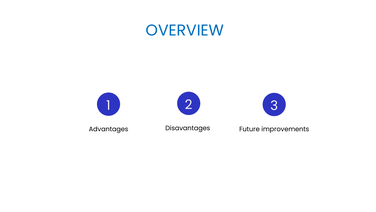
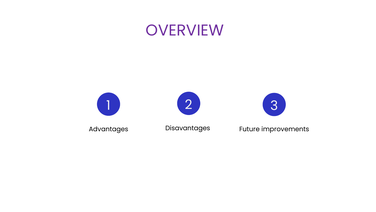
OVERVIEW colour: blue -> purple
